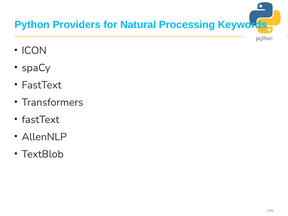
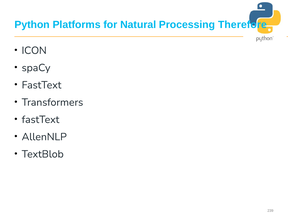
Providers: Providers -> Platforms
Keywords: Keywords -> Therefore
